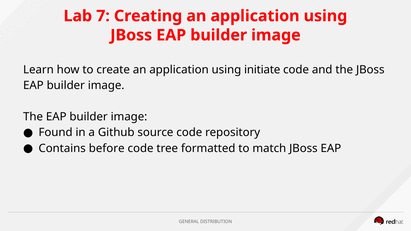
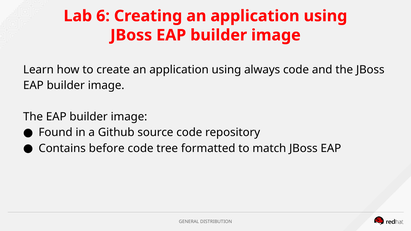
7: 7 -> 6
initiate: initiate -> always
